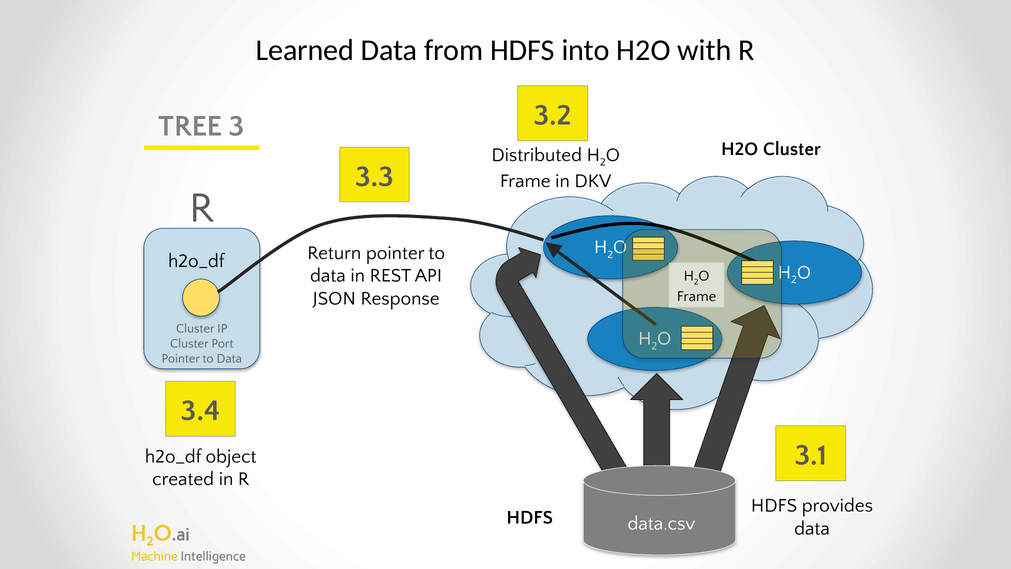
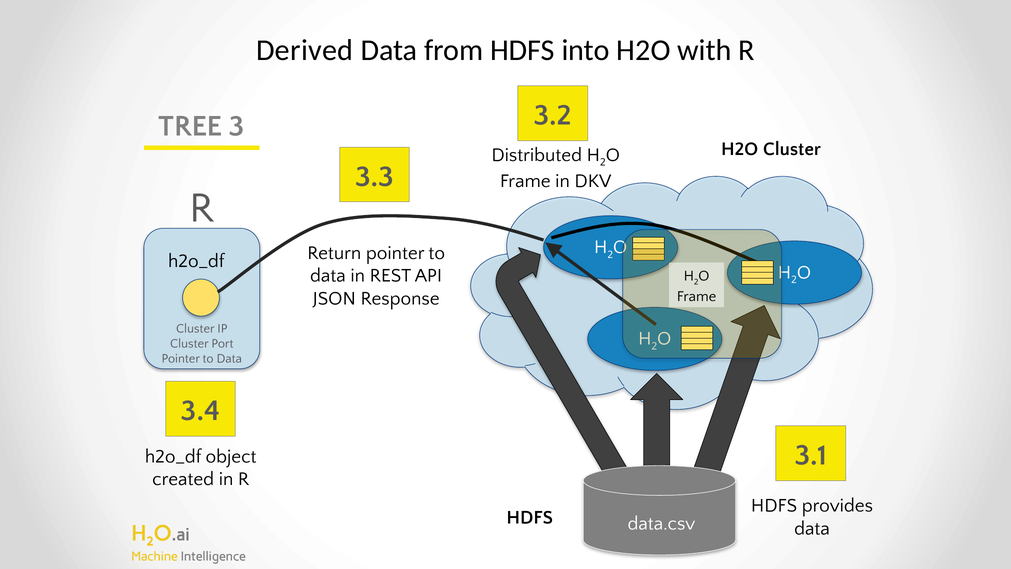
Learned: Learned -> Derived
